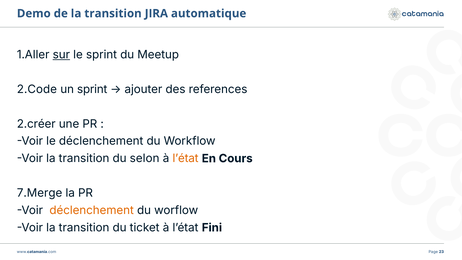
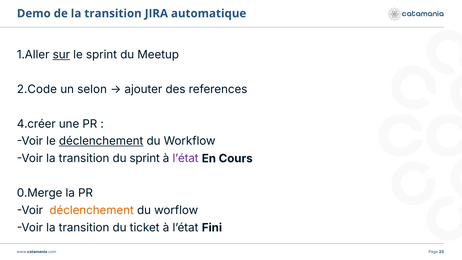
un sprint: sprint -> selon
2.créer: 2.créer -> 4.créer
déclenchement at (101, 141) underline: none -> present
du selon: selon -> sprint
l’état at (186, 158) colour: orange -> purple
7.Merge: 7.Merge -> 0.Merge
